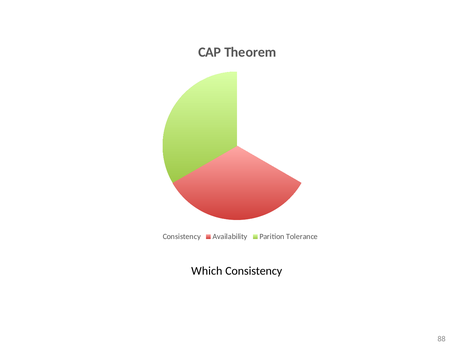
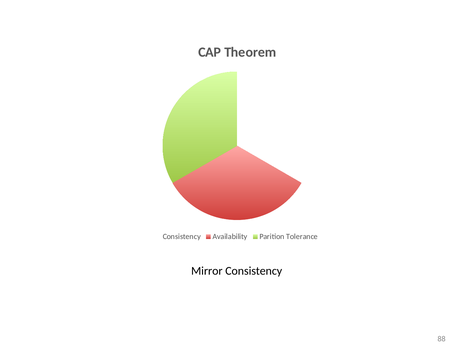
Which: Which -> Mirror
